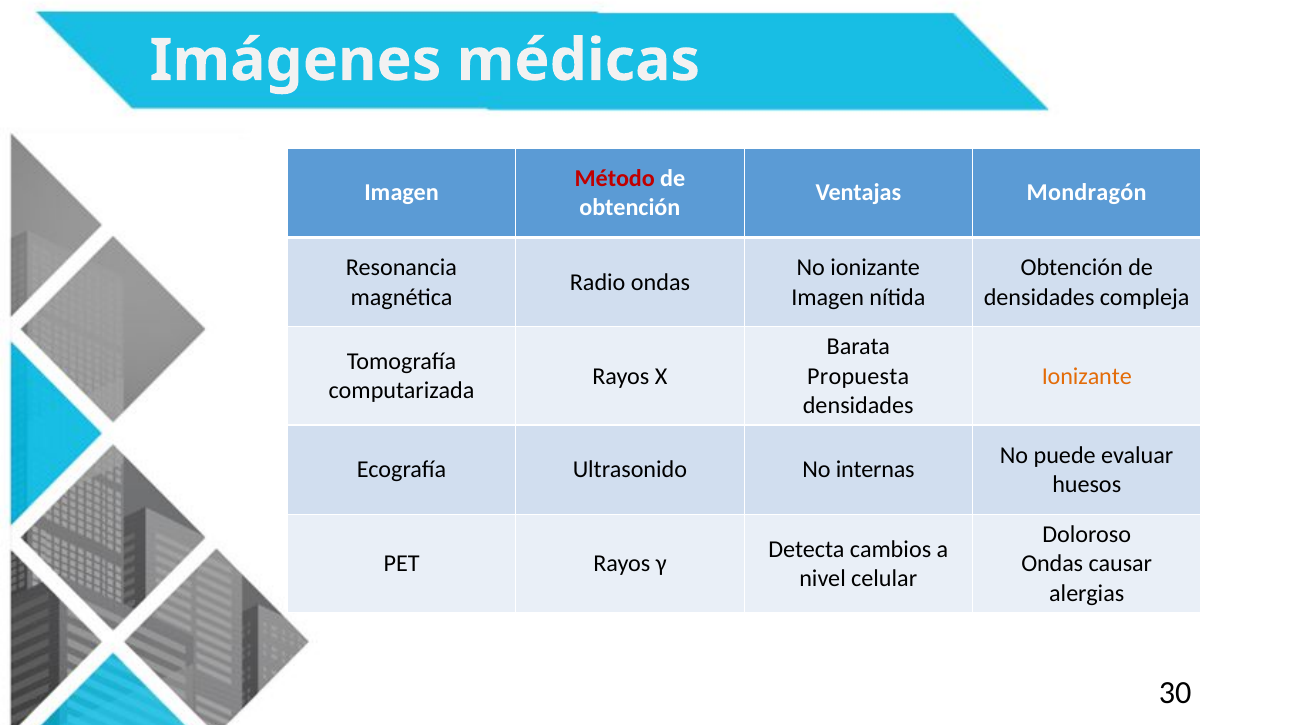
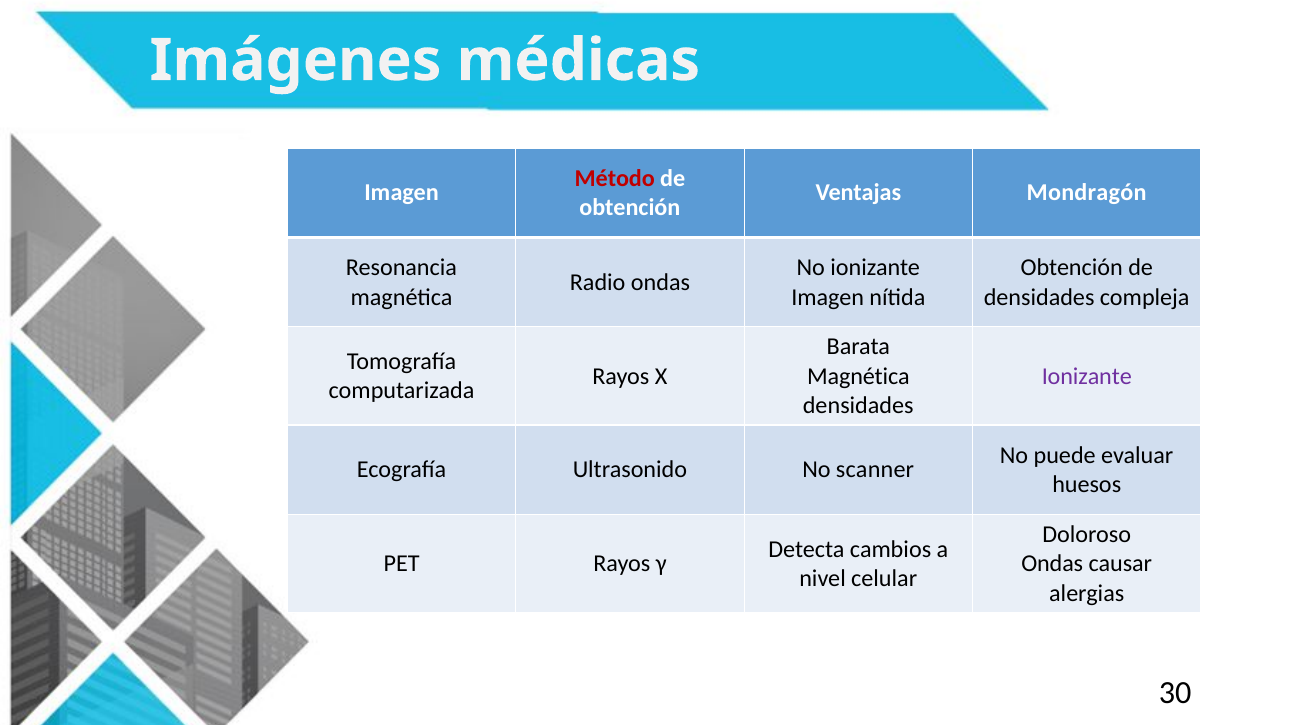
Propuesta at (858, 376): Propuesta -> Magnética
Ionizante at (1087, 376) colour: orange -> purple
internas: internas -> scanner
